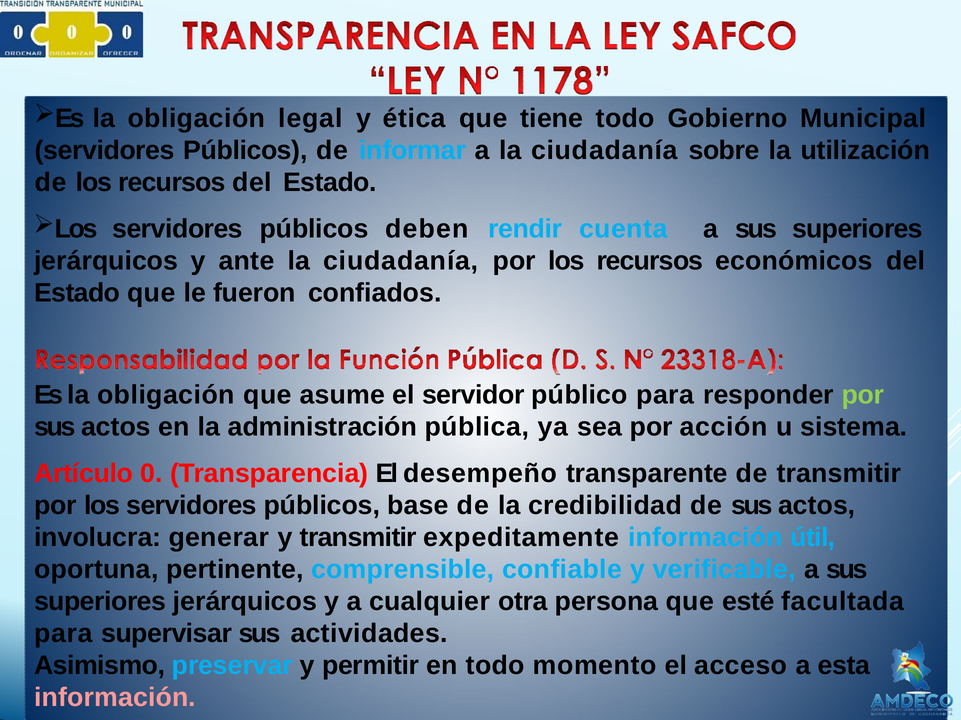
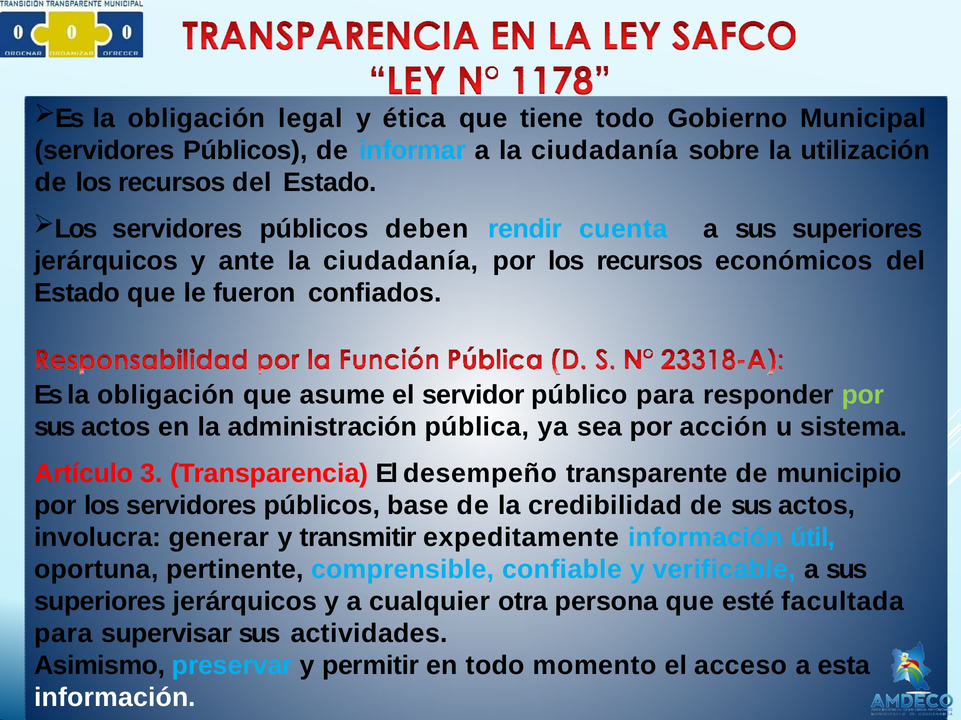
0: 0 -> 3
de transmitir: transmitir -> municipio
información at (115, 698) colour: pink -> white
